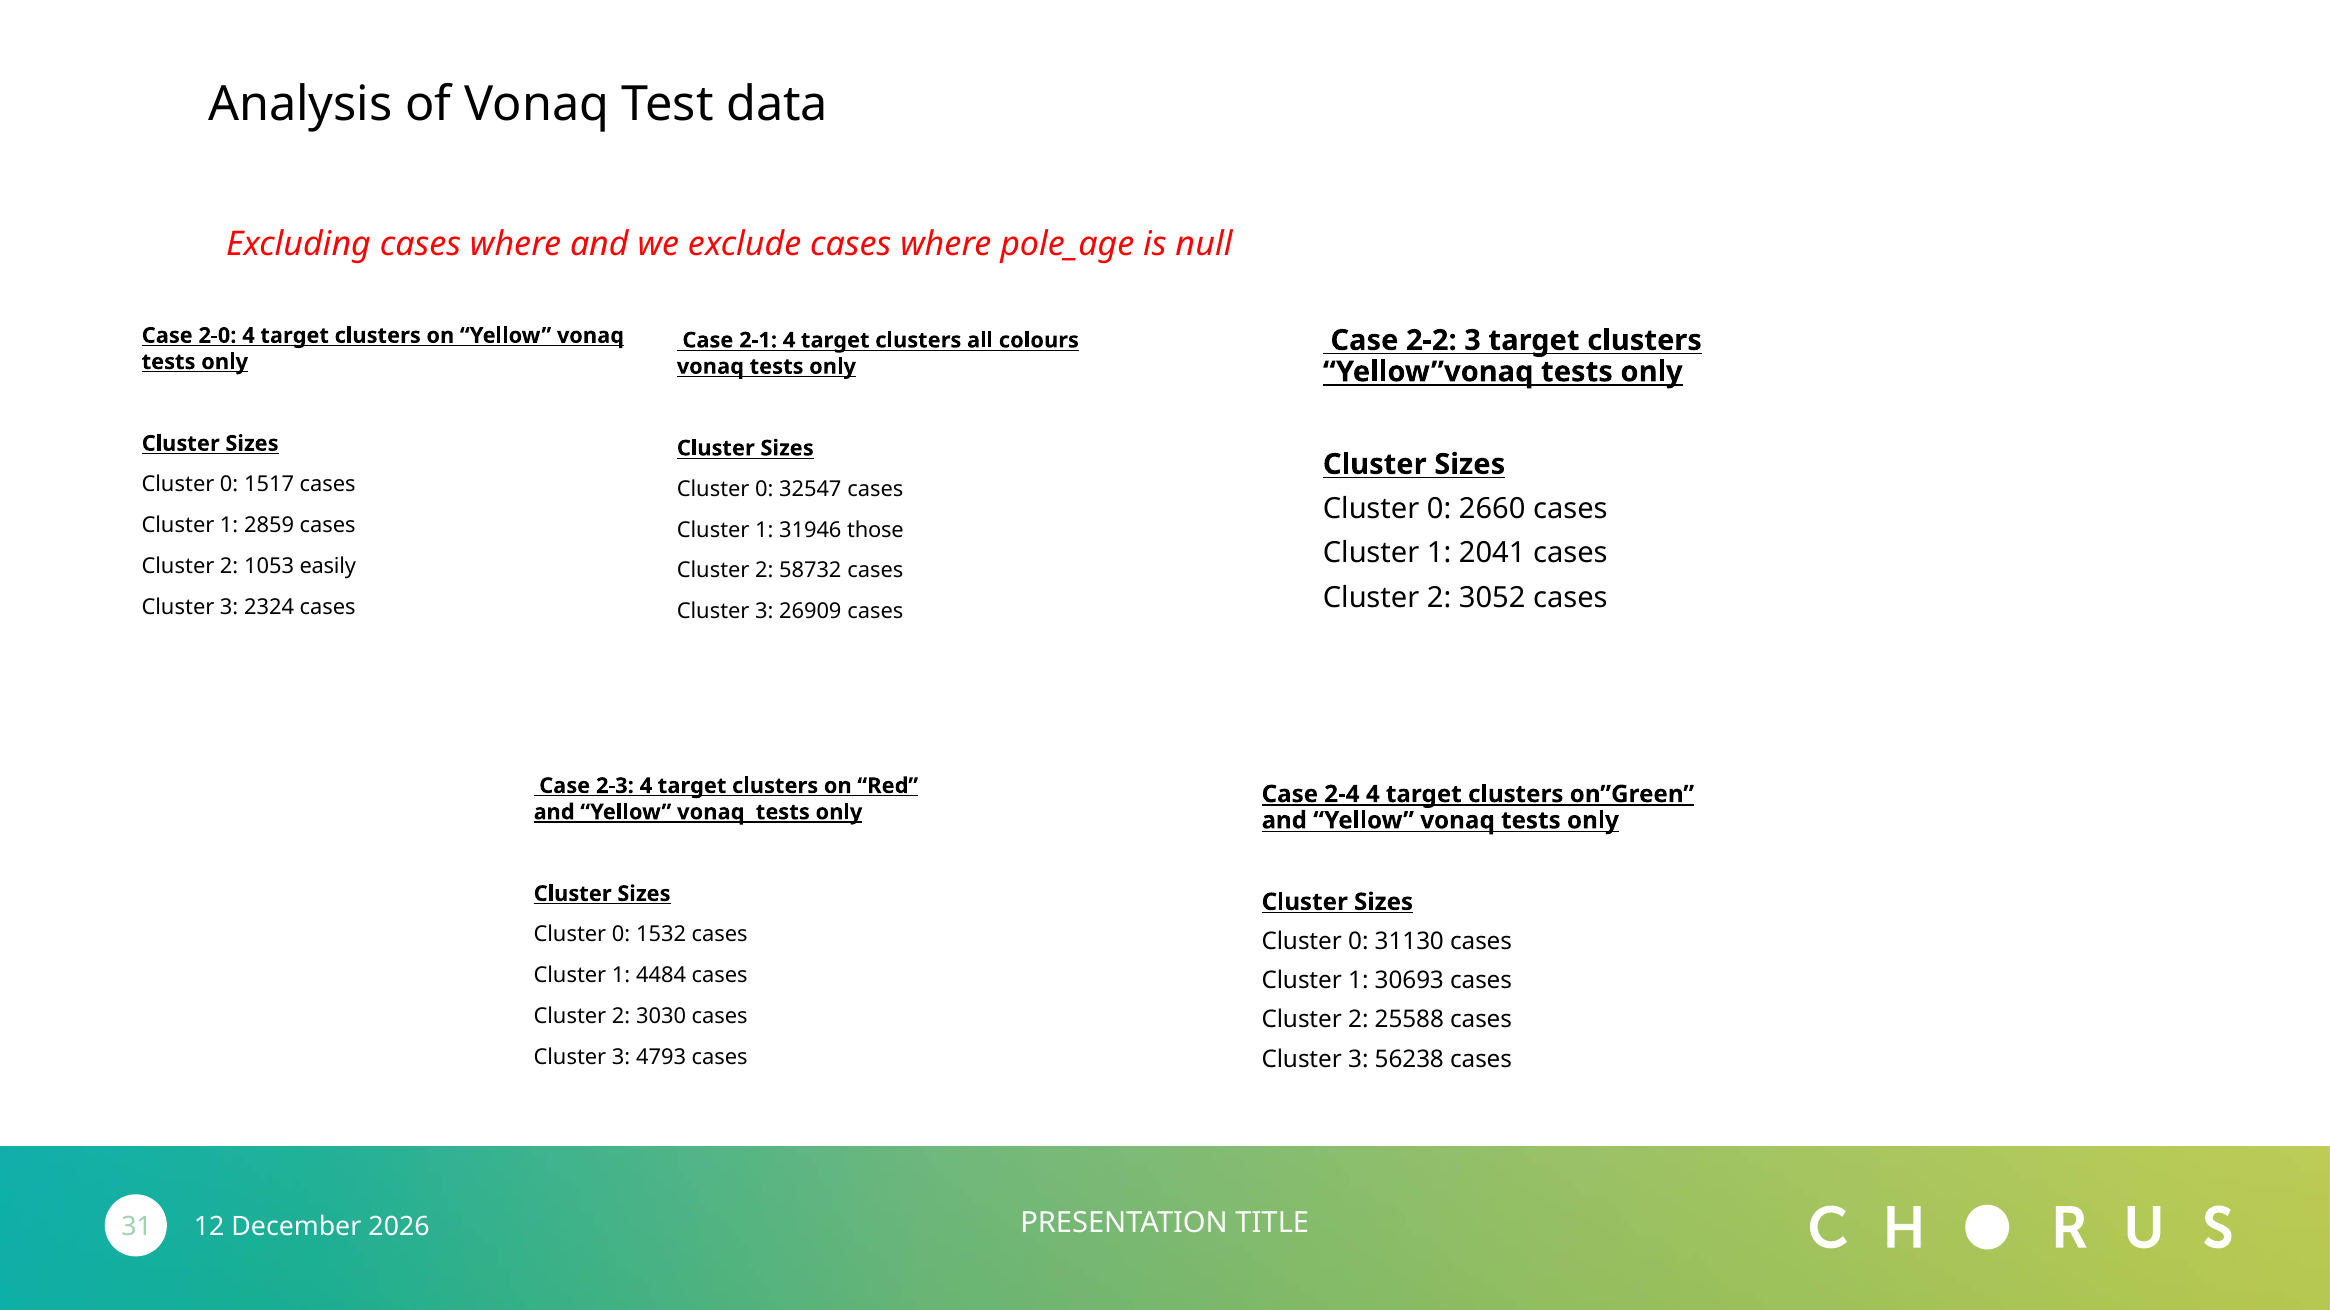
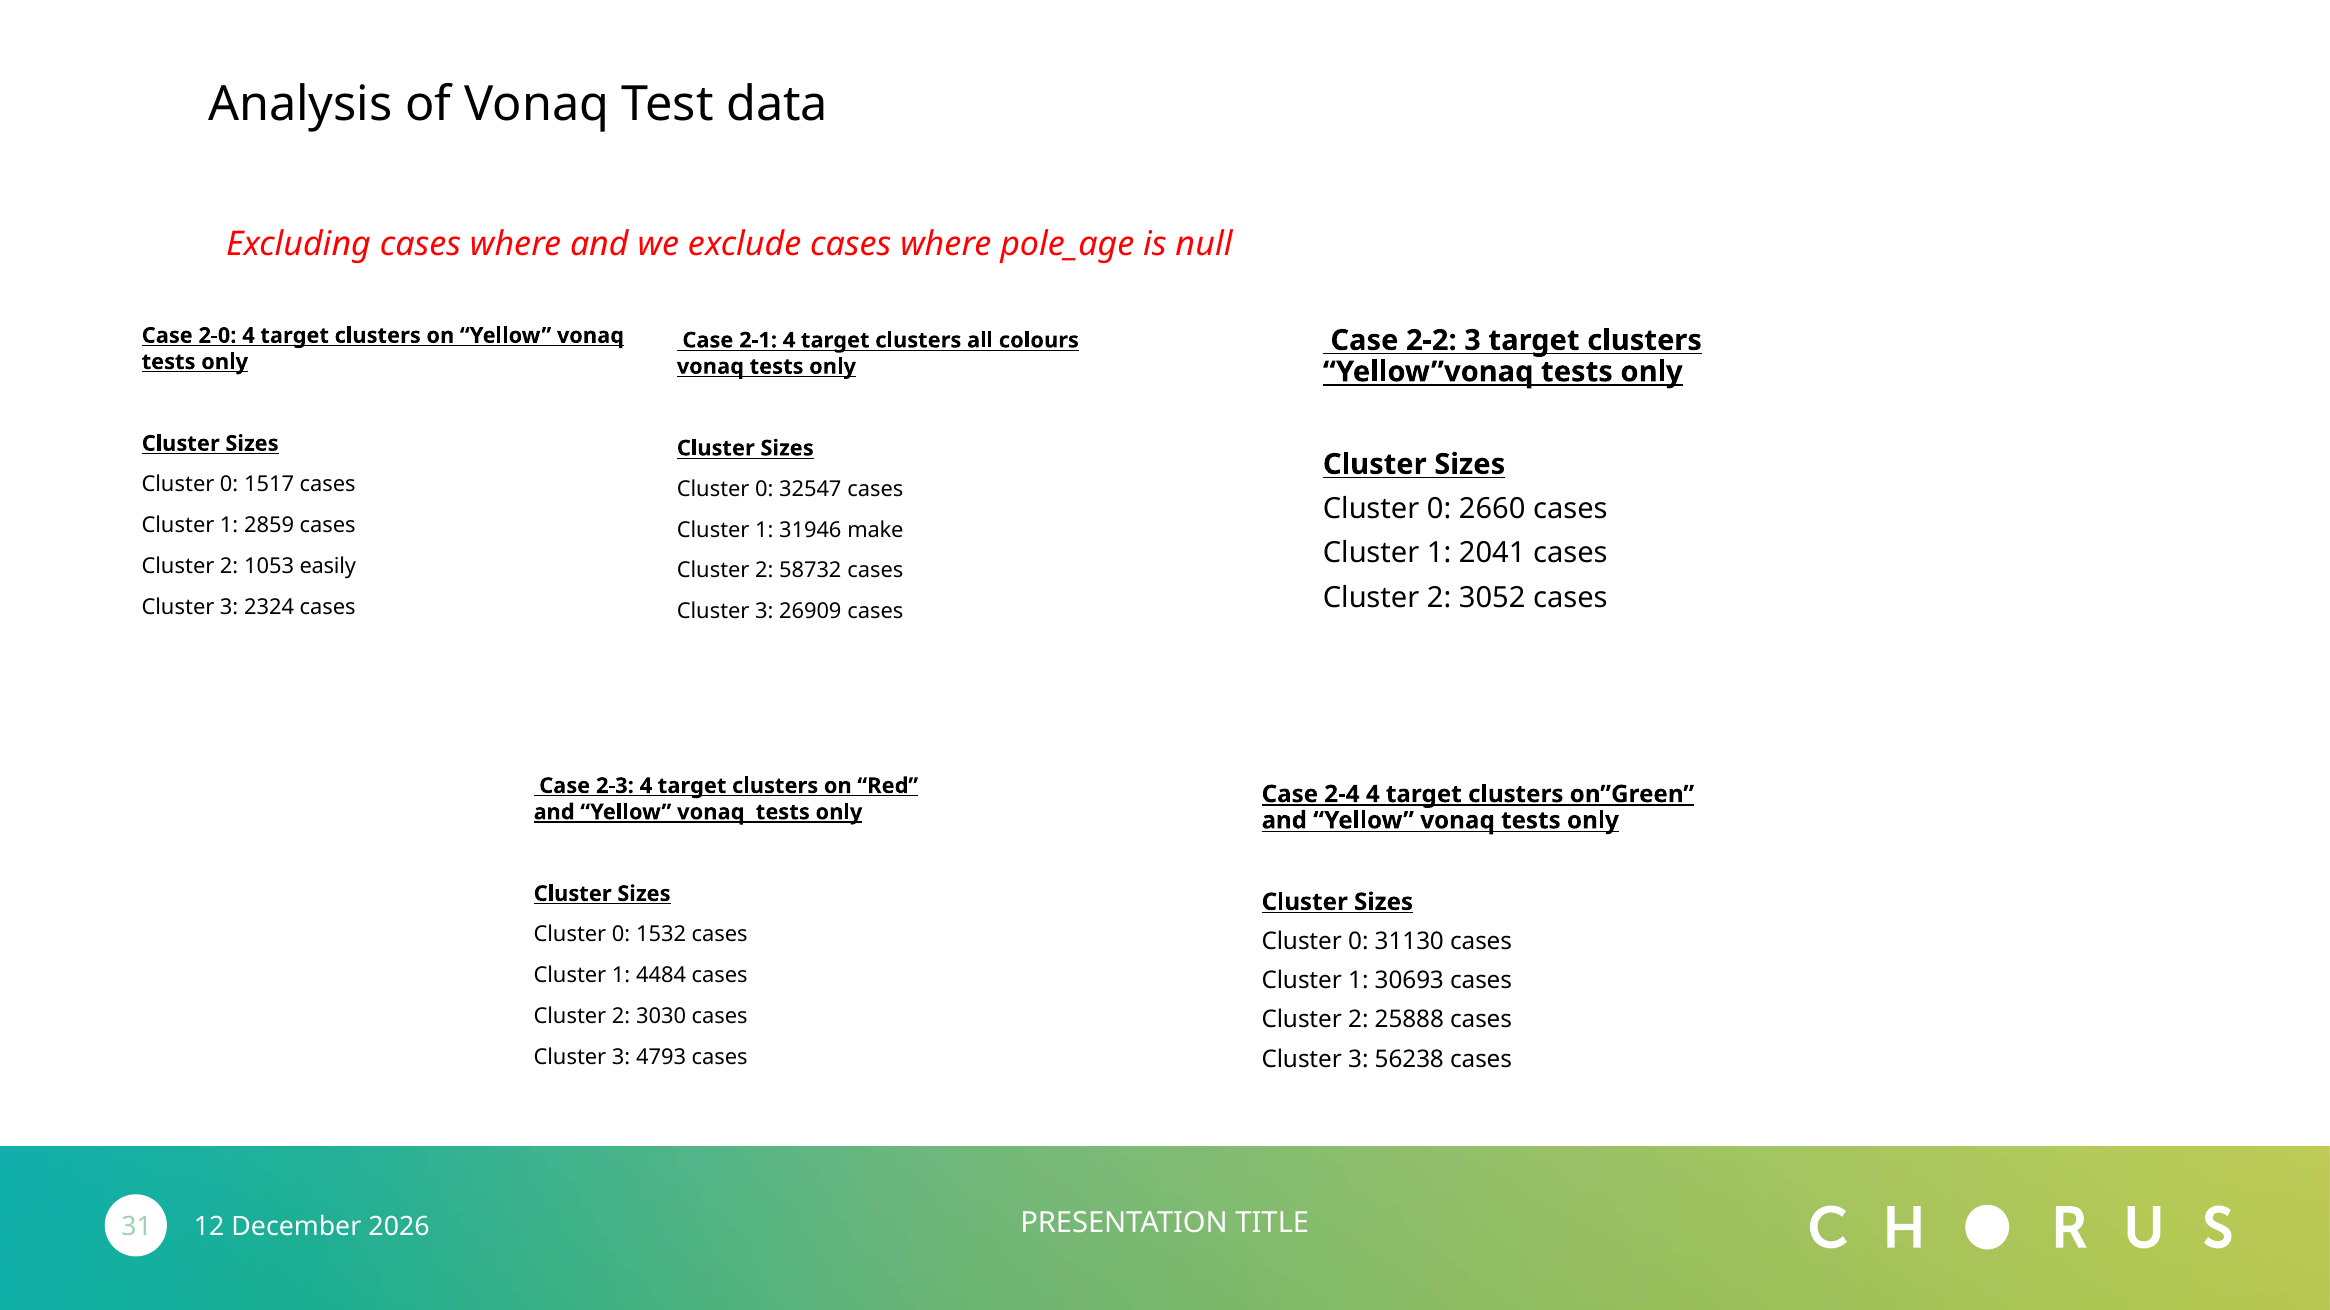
those: those -> make
25588: 25588 -> 25888
